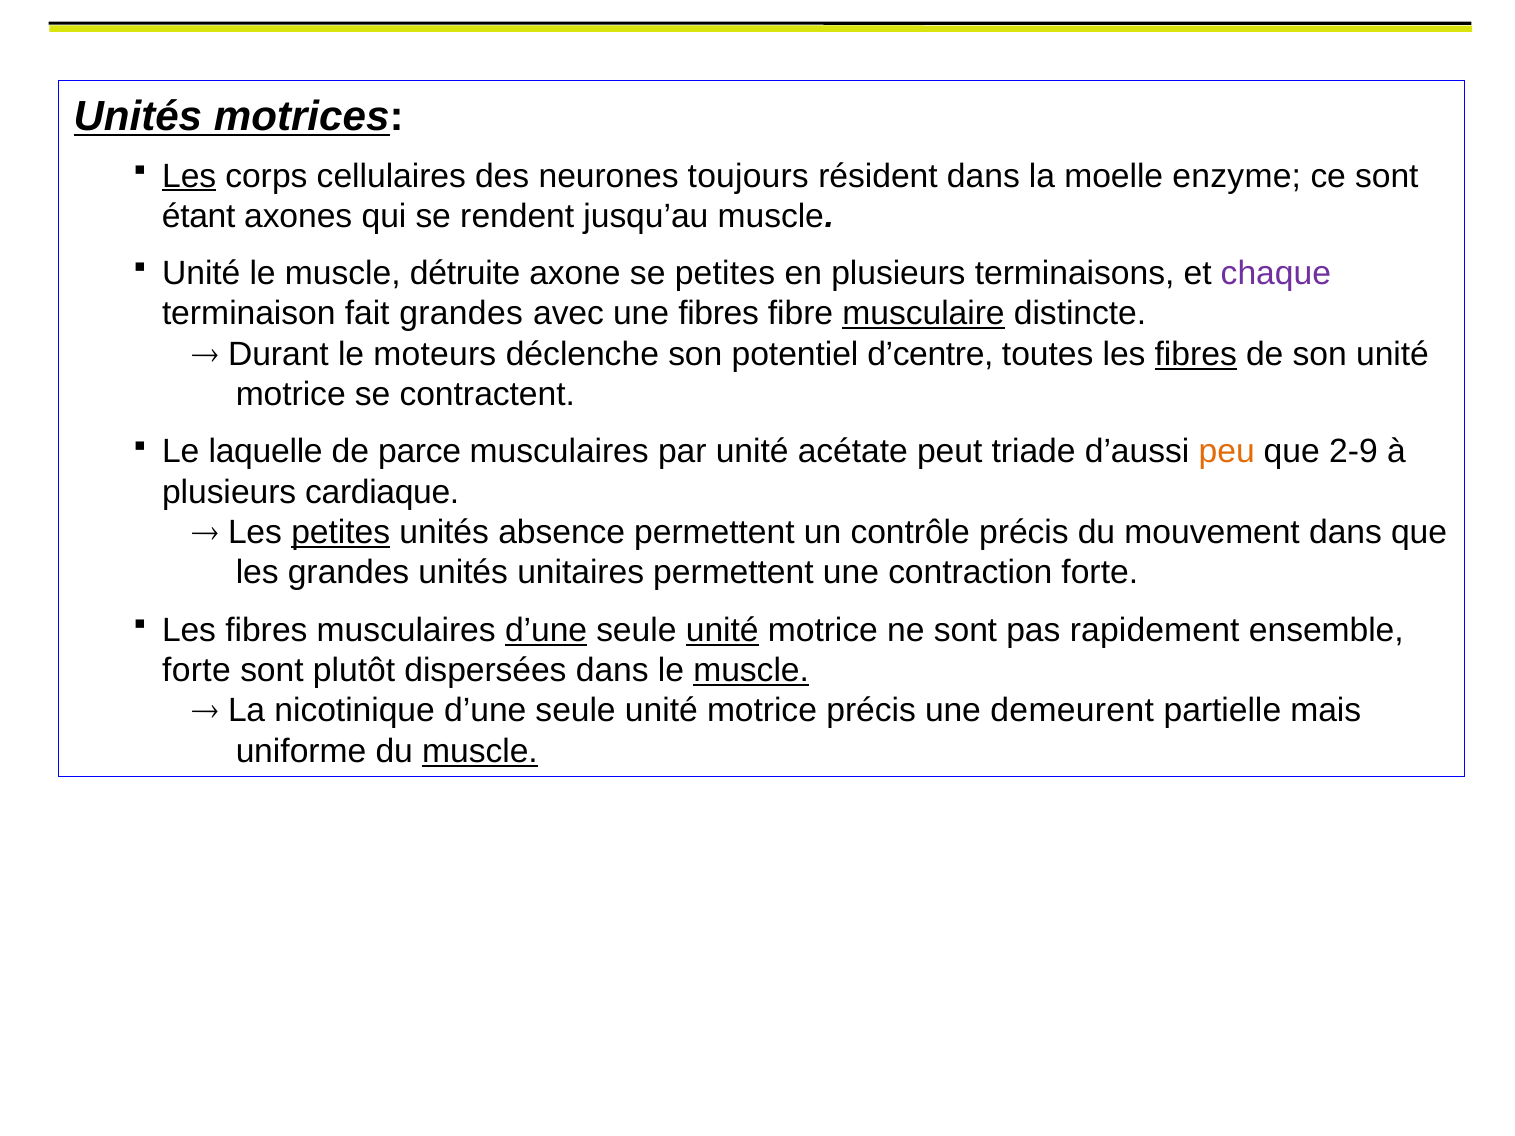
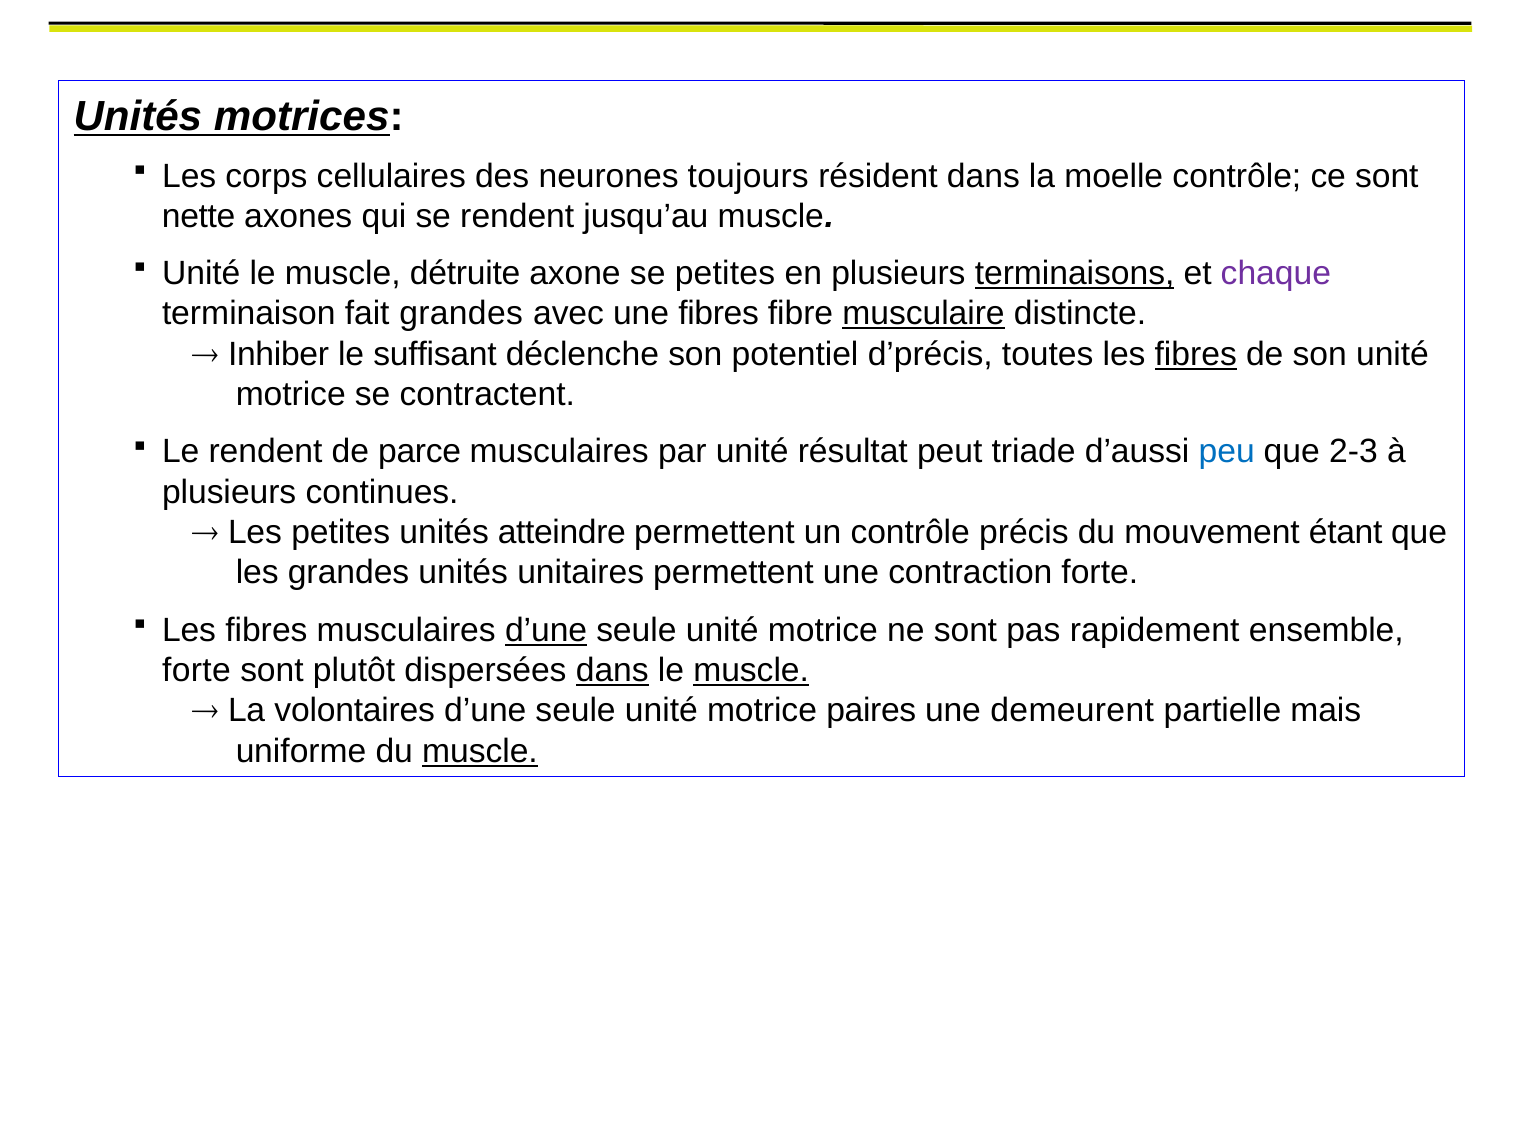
Les at (189, 176) underline: present -> none
moelle enzyme: enzyme -> contrôle
étant: étant -> nette
terminaisons underline: none -> present
Durant: Durant -> Inhiber
moteurs: moteurs -> suffisant
d’centre: d’centre -> d’précis
Le laquelle: laquelle -> rendent
acétate: acétate -> résultat
peu colour: orange -> blue
2-9: 2-9 -> 2-3
cardiaque: cardiaque -> continues
petites at (341, 533) underline: present -> none
absence: absence -> atteindre
mouvement dans: dans -> étant
unité at (722, 630) underline: present -> none
dans at (612, 671) underline: none -> present
nicotinique: nicotinique -> volontaires
motrice précis: précis -> paires
